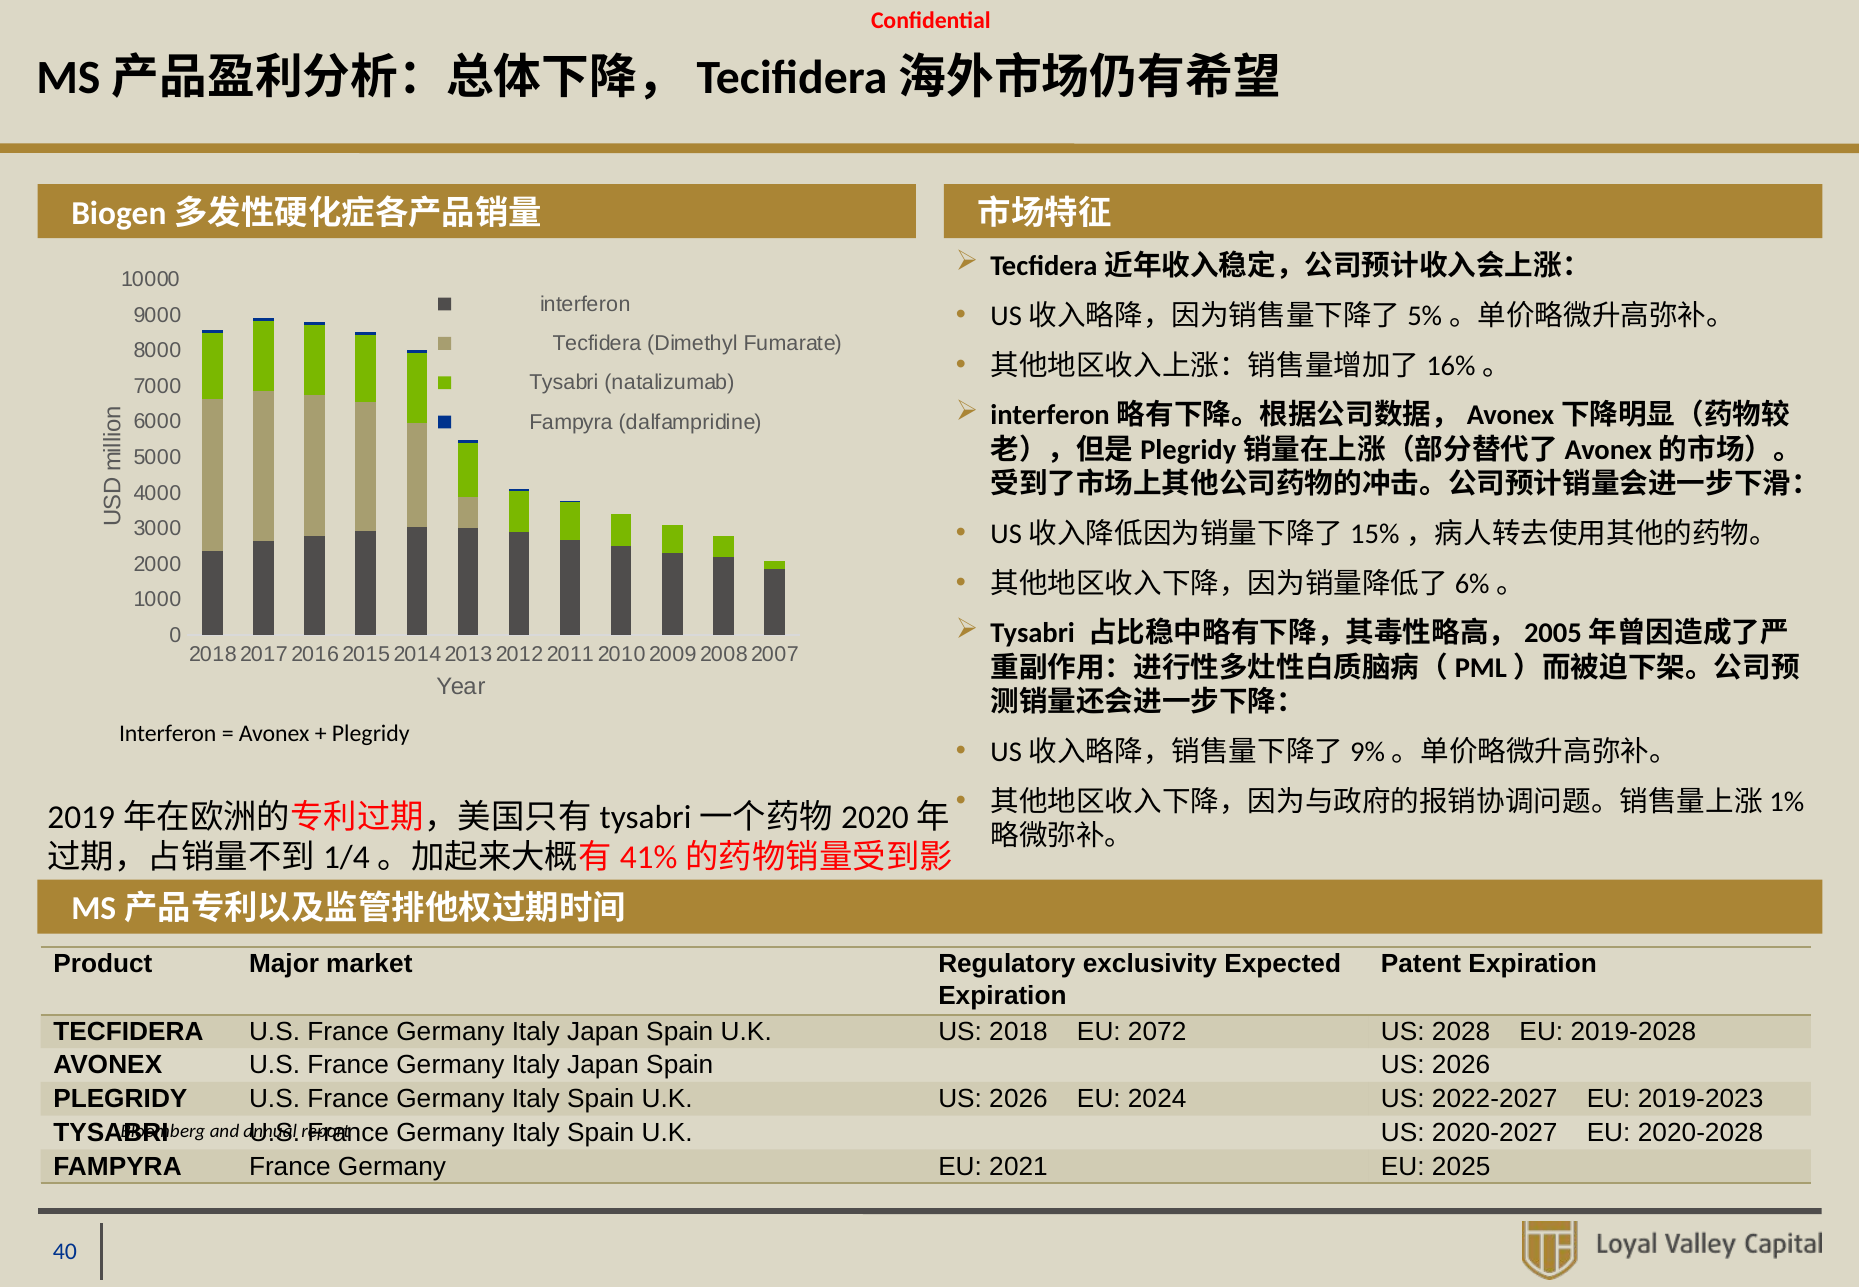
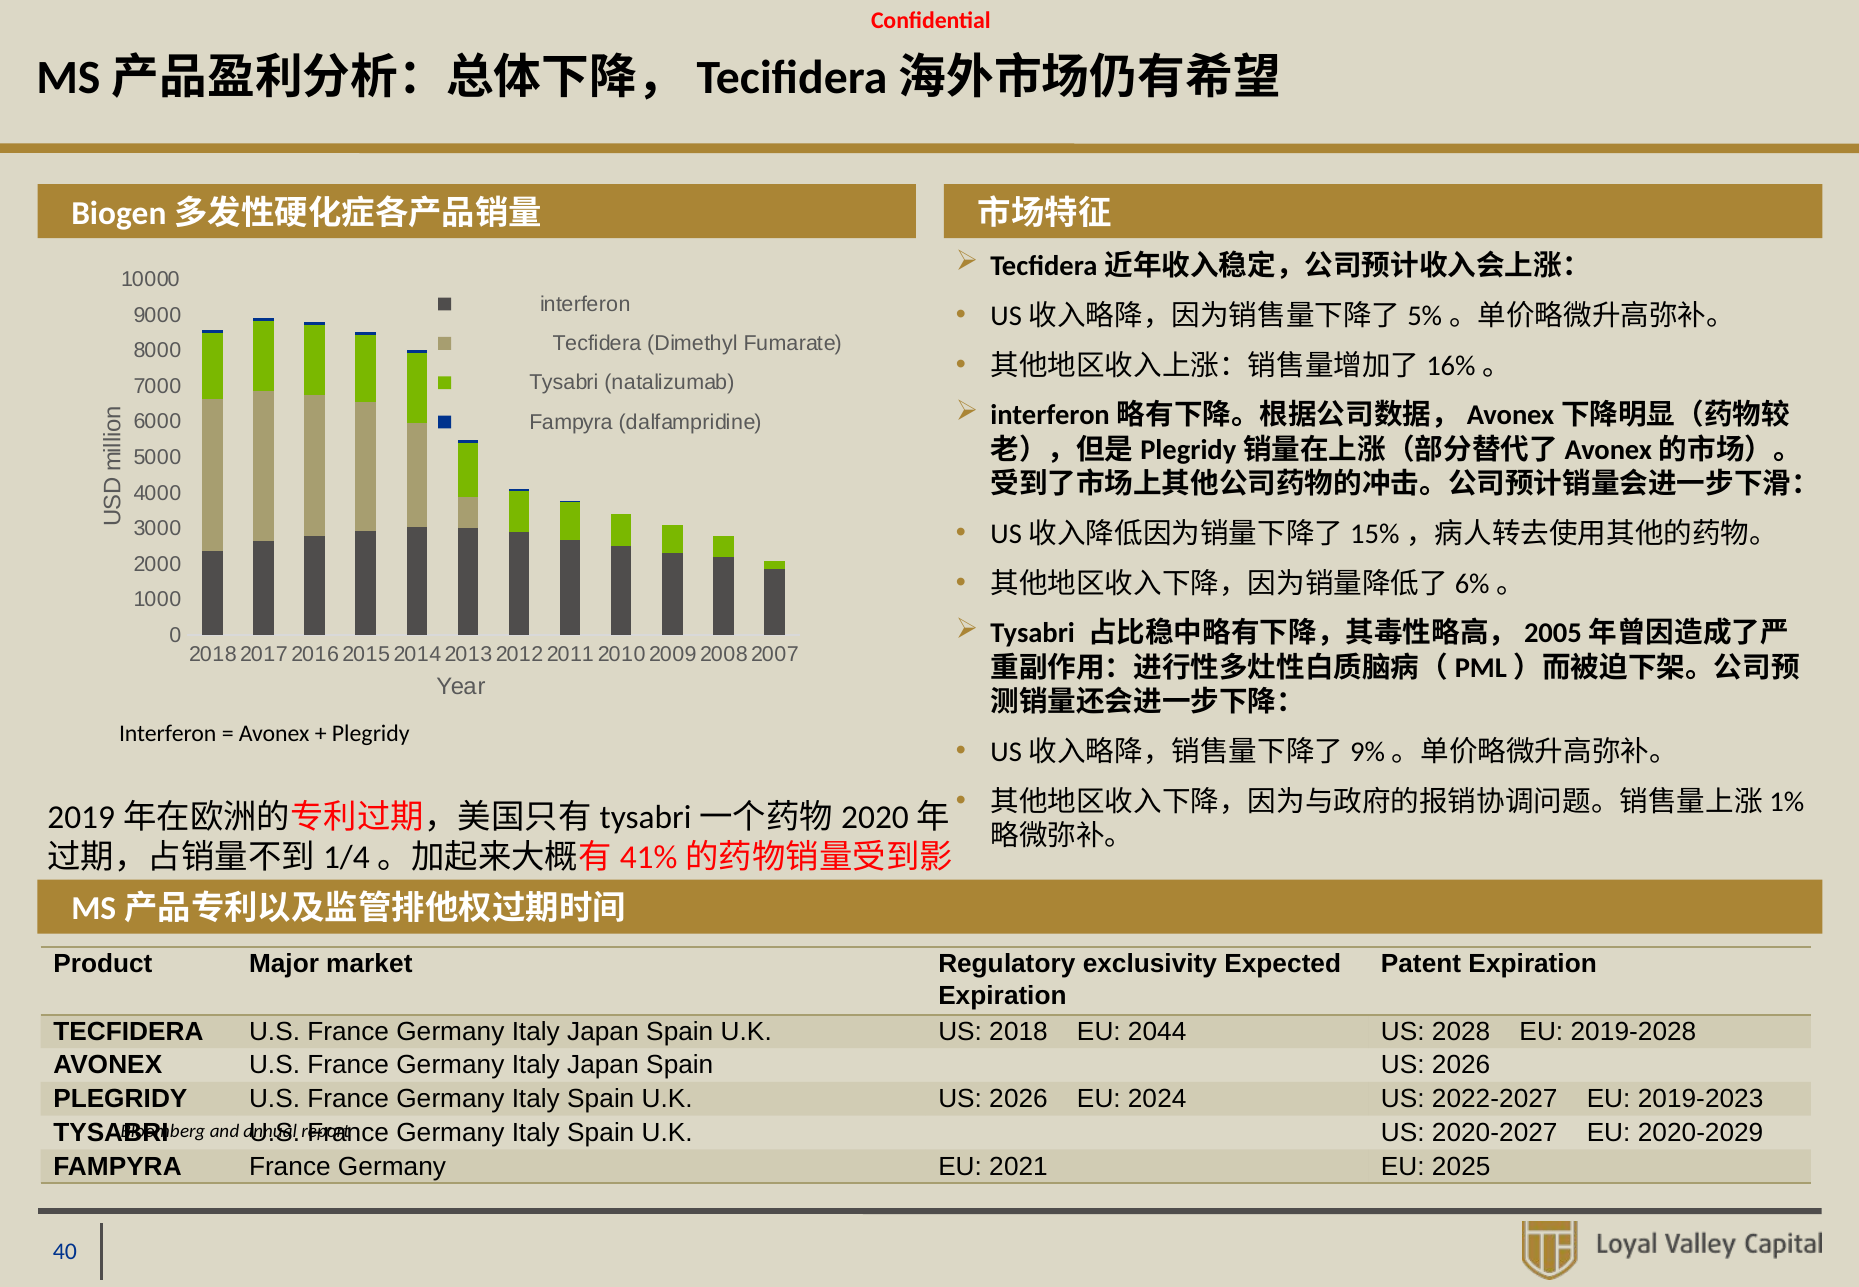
2072: 2072 -> 2044
2020-2028: 2020-2028 -> 2020-2029
